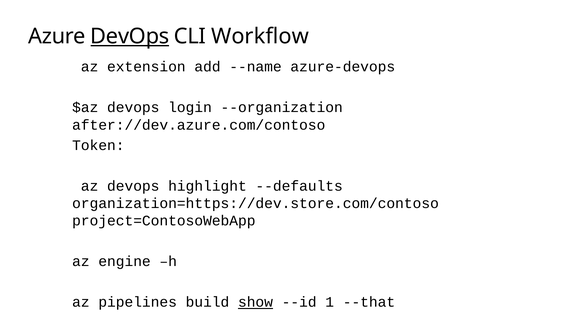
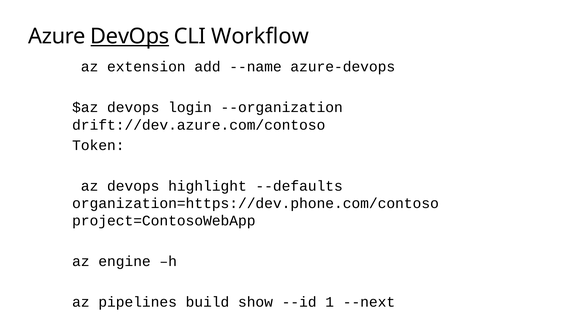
after://dev.azure.com/contoso: after://dev.azure.com/contoso -> drift://dev.azure.com/contoso
organization=https://dev.store.com/contoso: organization=https://dev.store.com/contoso -> organization=https://dev.phone.com/contoso
show underline: present -> none
--that: --that -> --next
